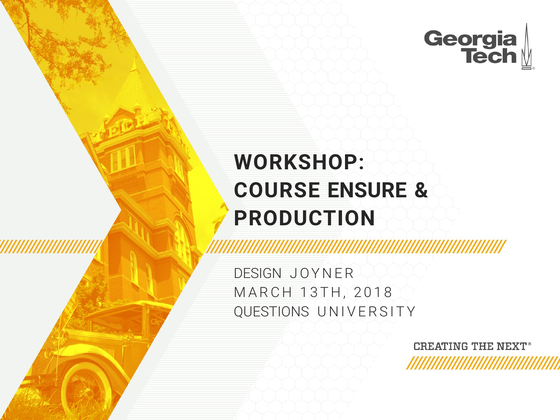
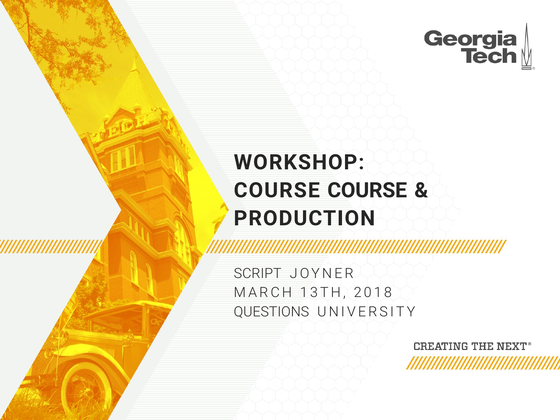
COURSE ENSURE: ENSURE -> COURSE
DESIGN: DESIGN -> SCRIPT
